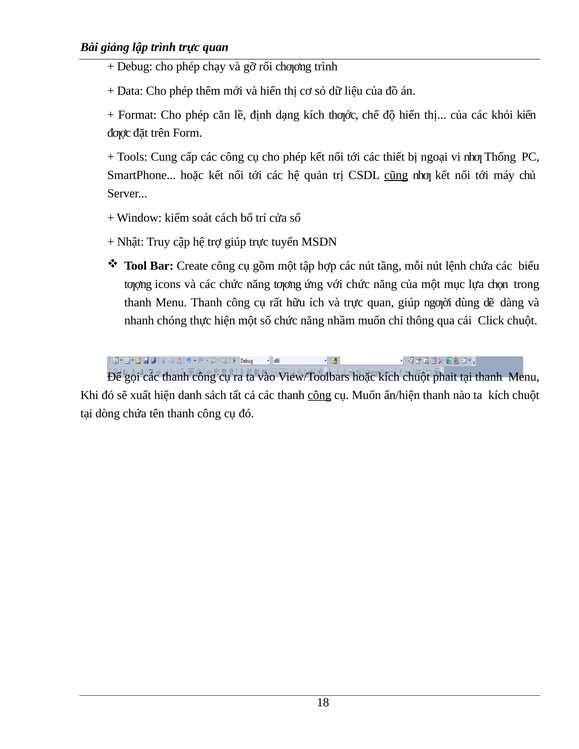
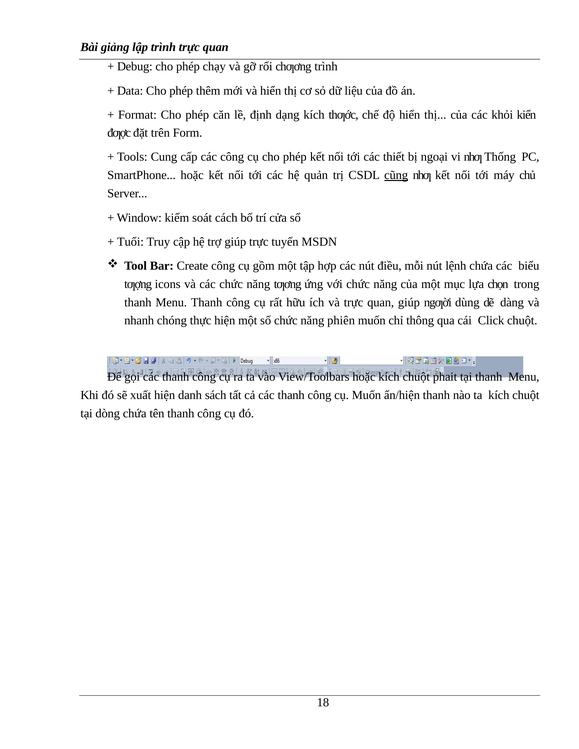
Nhật: Nhật -> Tuổi
tầng: tầng -> điều
nhầm: nhầm -> phiên
công at (320, 395) underline: present -> none
